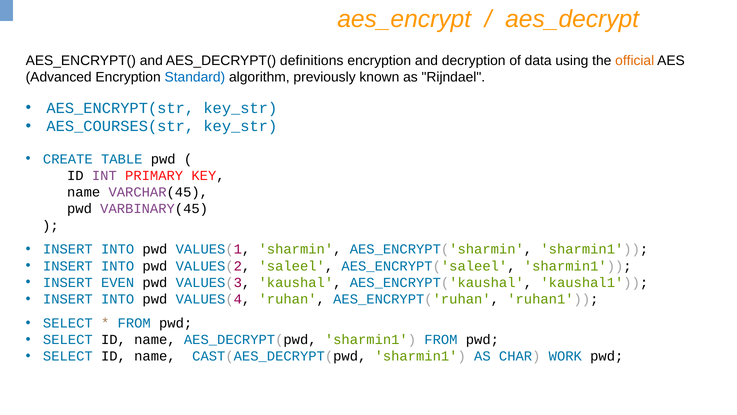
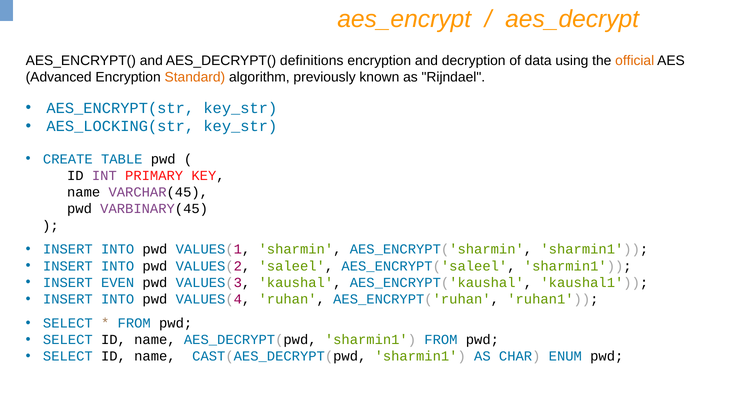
Standard colour: blue -> orange
AES_COURSES(str: AES_COURSES(str -> AES_LOCKING(str
WORK: WORK -> ENUM
